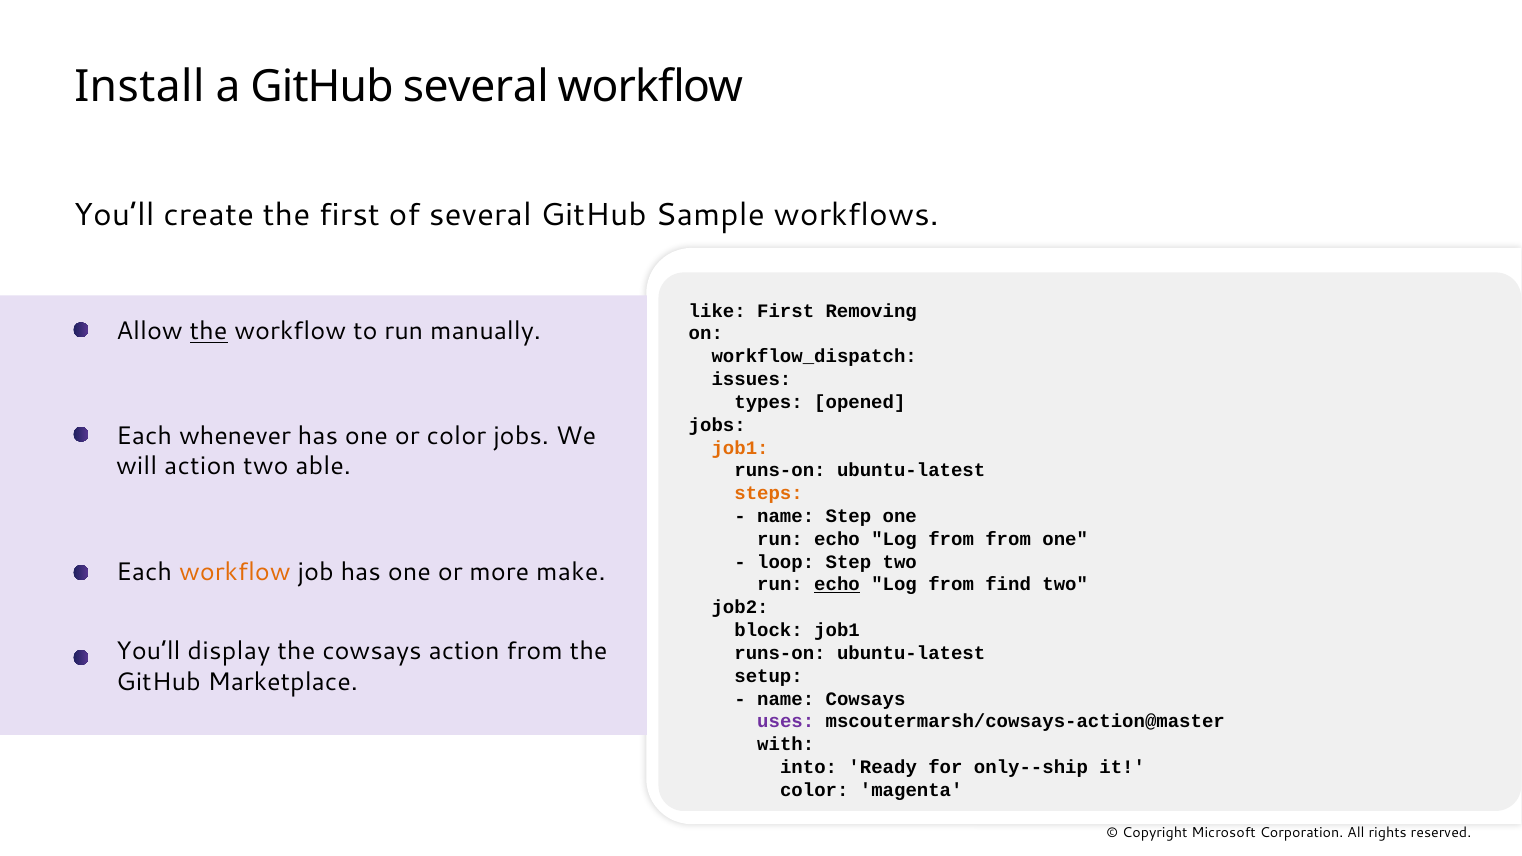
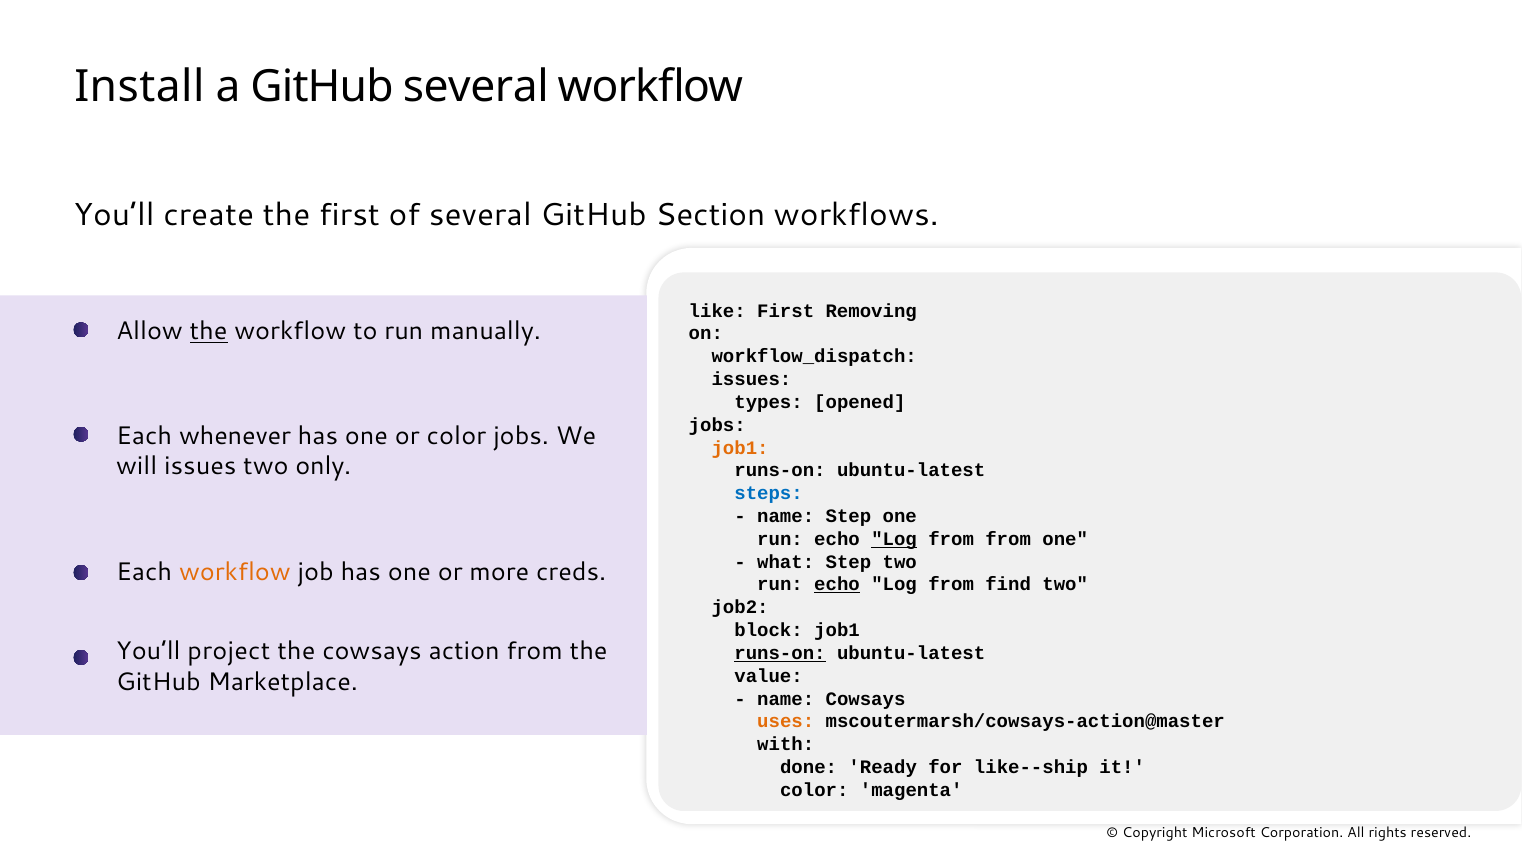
Sample: Sample -> Section
will action: action -> issues
able: able -> only
steps colour: orange -> blue
Log at (894, 539) underline: none -> present
loop: loop -> what
make: make -> creds
display: display -> project
runs-on at (780, 653) underline: none -> present
setup: setup -> value
uses colour: purple -> orange
into: into -> done
only--ship: only--ship -> like--ship
